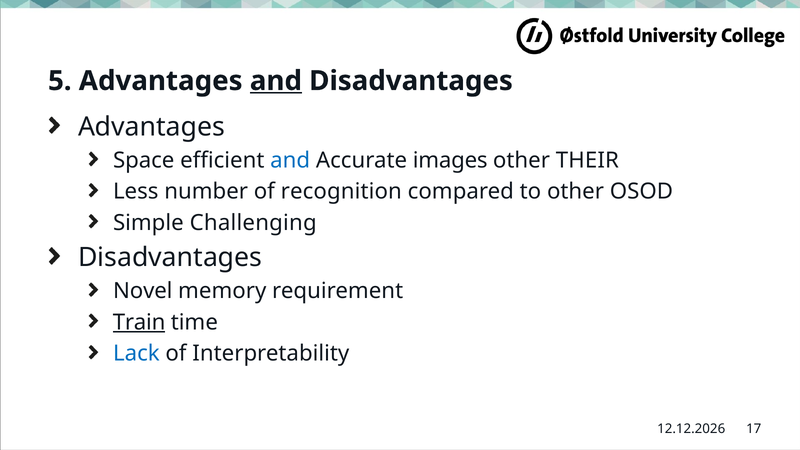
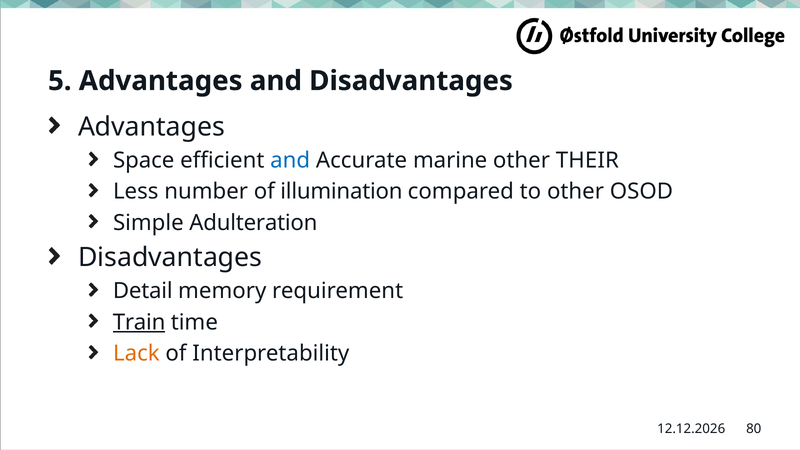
and at (276, 81) underline: present -> none
images: images -> marine
recognition: recognition -> illumination
Challenging: Challenging -> Adulteration
Novel: Novel -> Detail
Lack colour: blue -> orange
17: 17 -> 80
